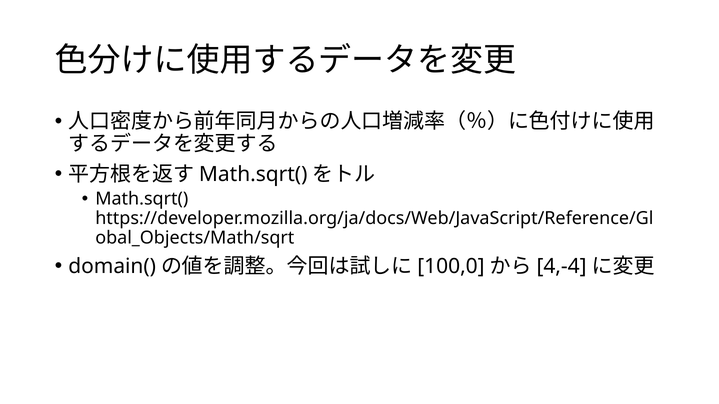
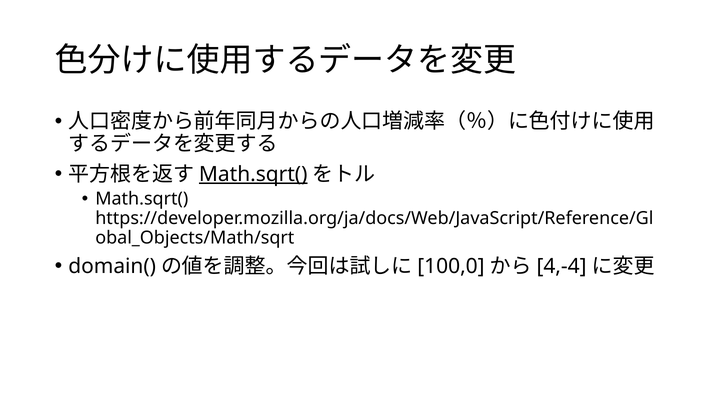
Math.sqrt( underline: none -> present
